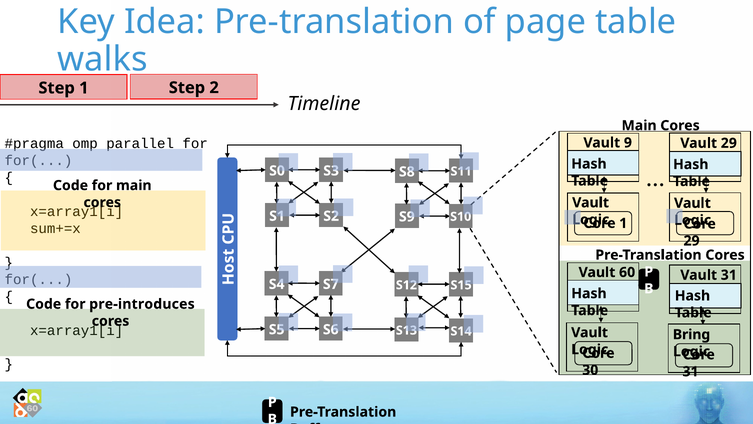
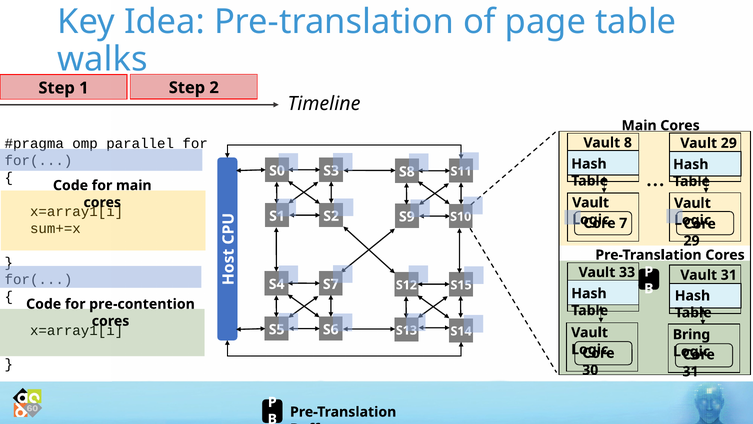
9: 9 -> 8
1 at (623, 223): 1 -> 7
60: 60 -> 33
pre-introduces: pre-introduces -> pre-contention
